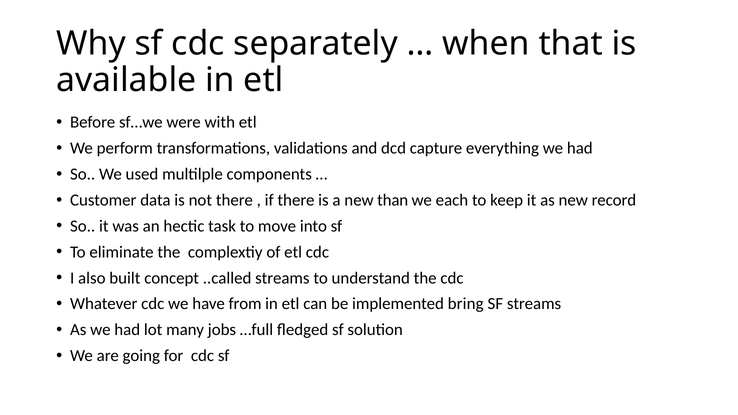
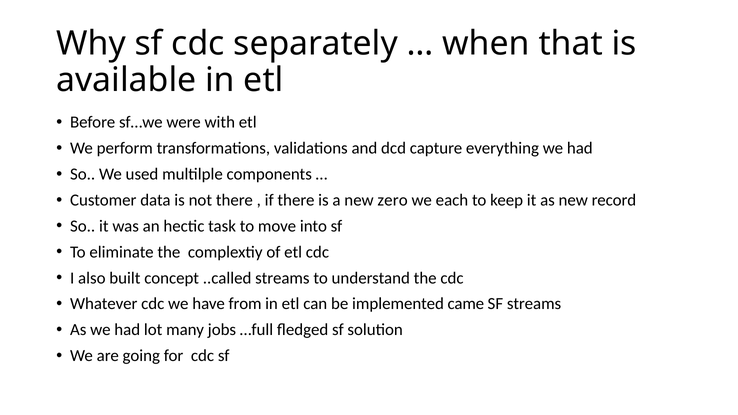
than: than -> zero
bring: bring -> came
